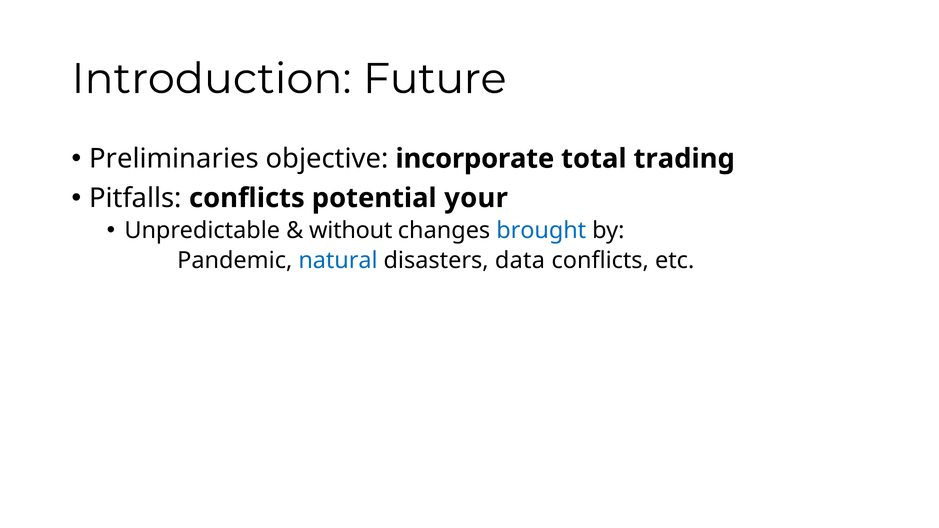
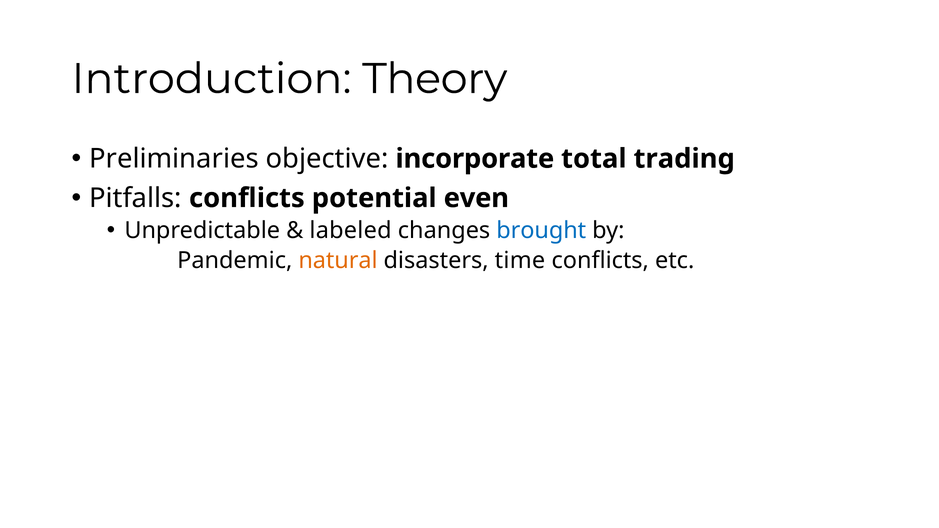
Future: Future -> Theory
your: your -> even
without: without -> labeled
natural colour: blue -> orange
data: data -> time
